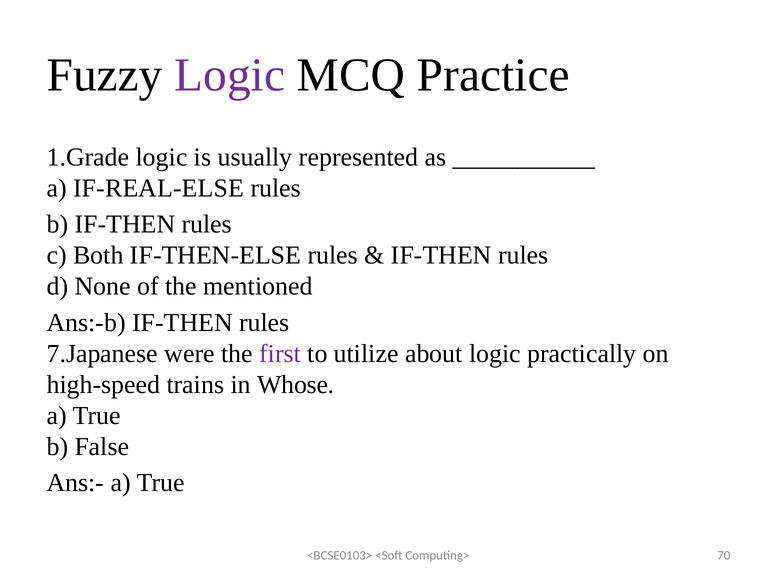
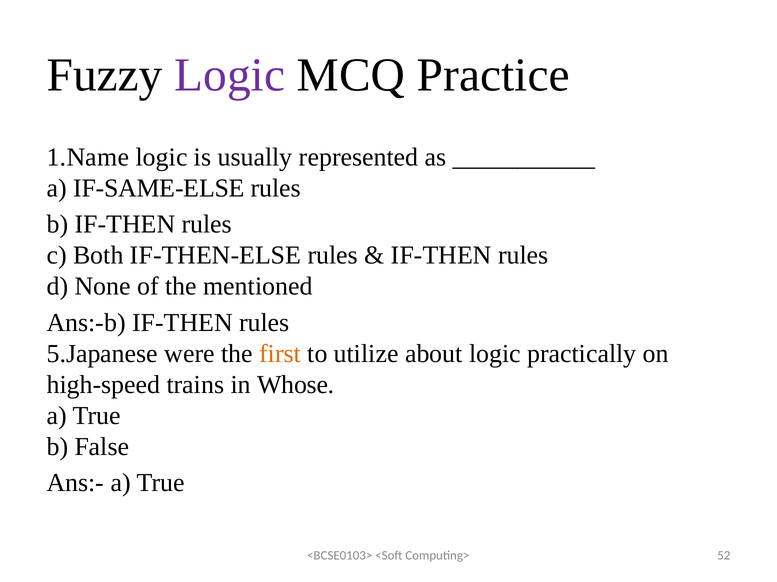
1.Grade: 1.Grade -> 1.Name
IF-REAL-ELSE: IF-REAL-ELSE -> IF-SAME-ELSE
7.Japanese: 7.Japanese -> 5.Japanese
first colour: purple -> orange
70: 70 -> 52
